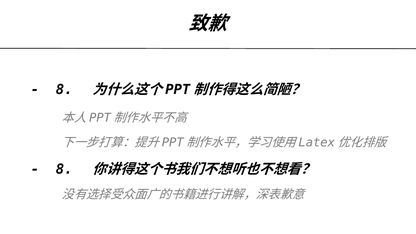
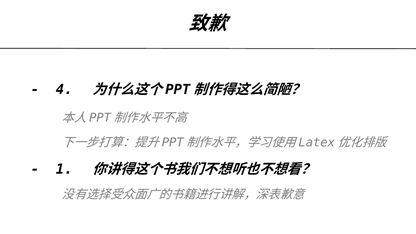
8 at (64, 90): 8 -> 4
8 at (64, 169): 8 -> 1
